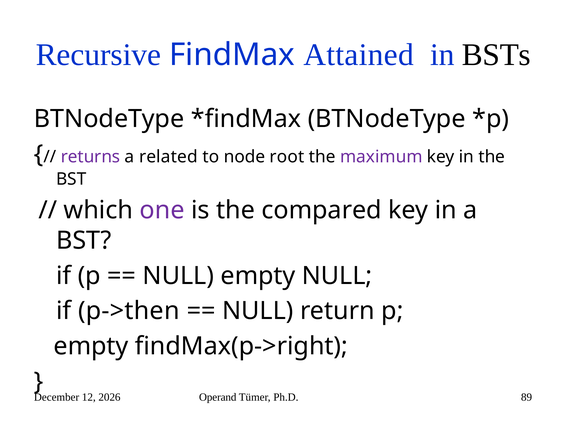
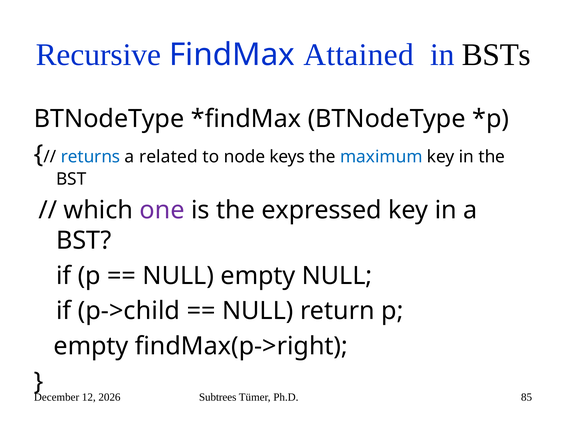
returns colour: purple -> blue
root: root -> keys
maximum colour: purple -> blue
compared: compared -> expressed
p->then: p->then -> p->child
Operand: Operand -> Subtrees
89: 89 -> 85
